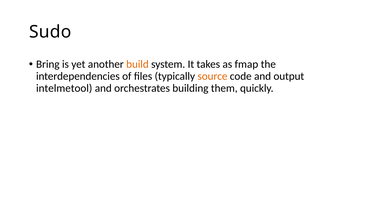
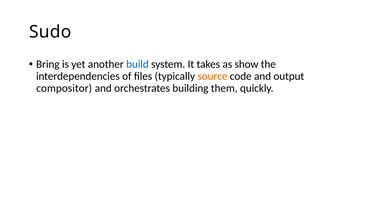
build colour: orange -> blue
fmap: fmap -> show
intelmetool: intelmetool -> compositor
